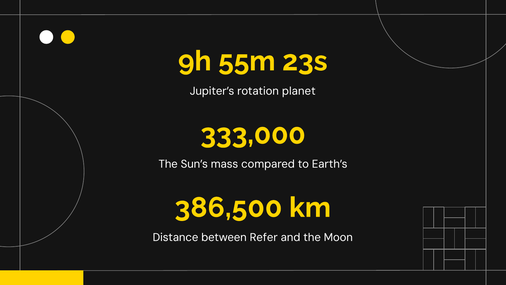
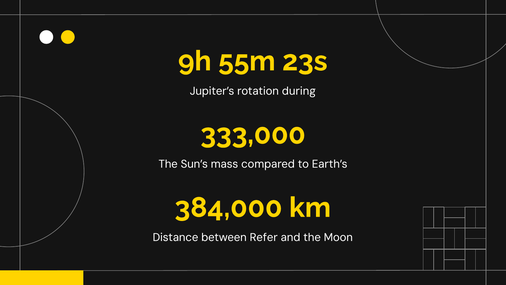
planet: planet -> during
386,500: 386,500 -> 384,000
